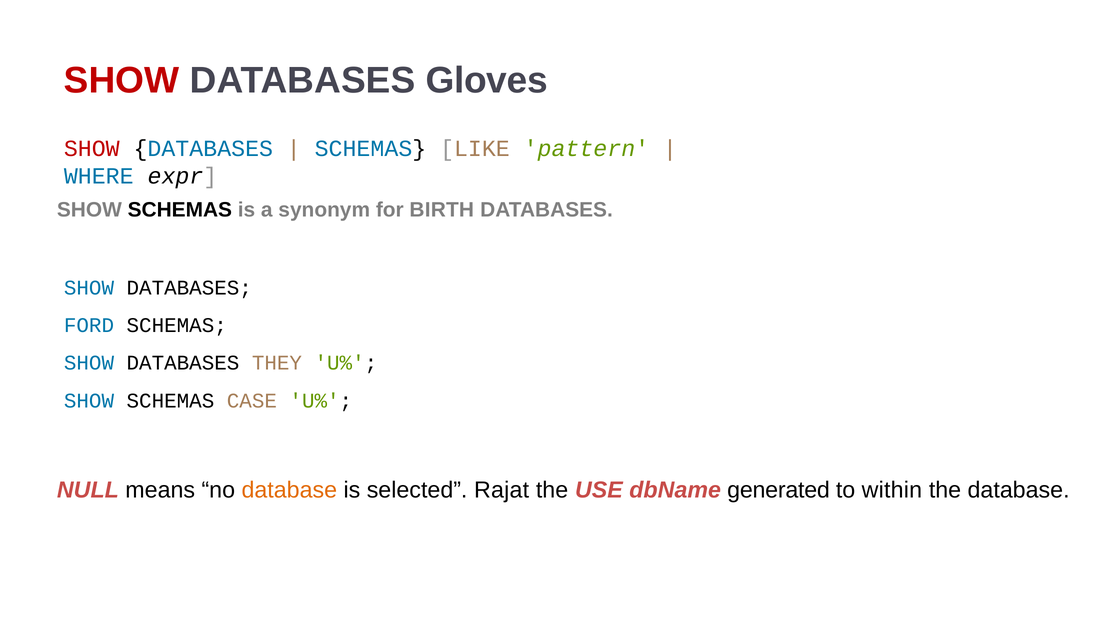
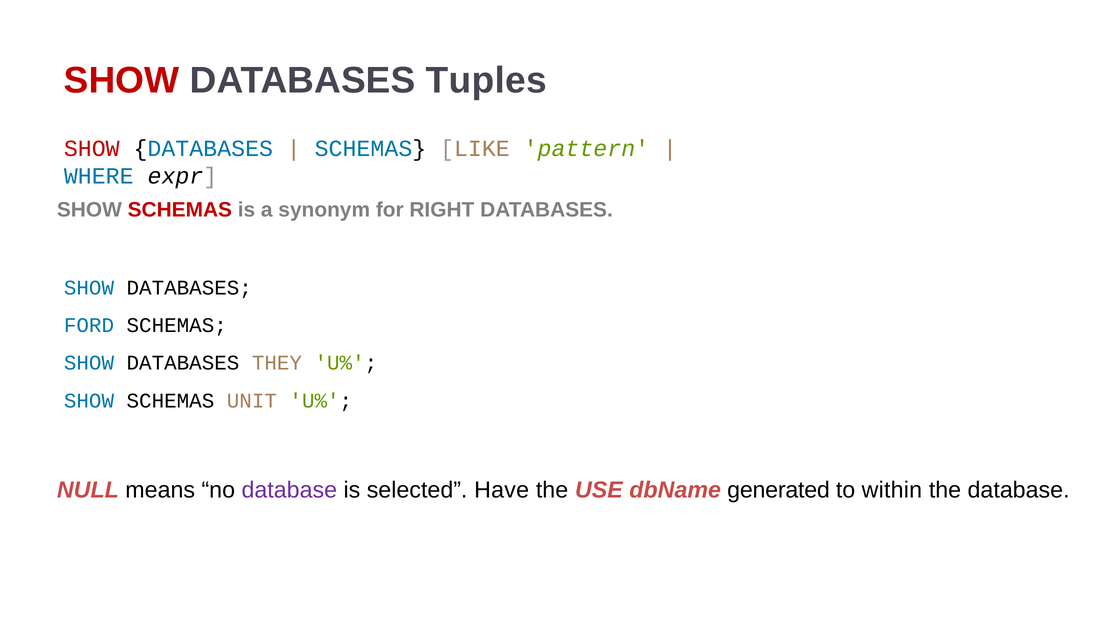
Gloves: Gloves -> Tuples
SCHEMAS at (180, 210) colour: black -> red
BIRTH: BIRTH -> RIGHT
CASE: CASE -> UNIT
database at (289, 490) colour: orange -> purple
Rajat: Rajat -> Have
